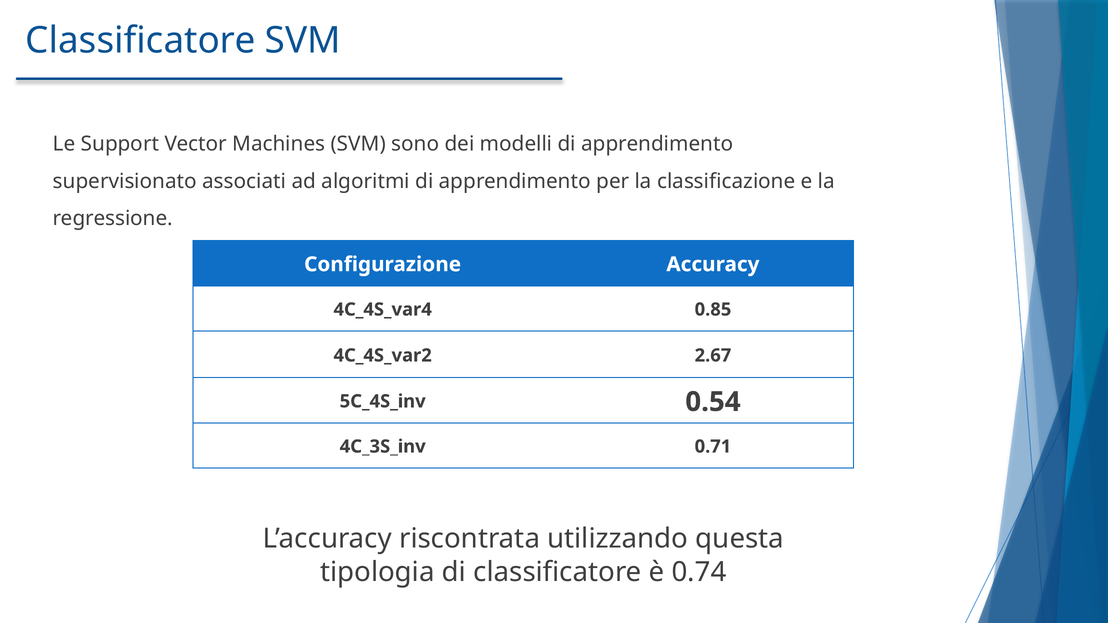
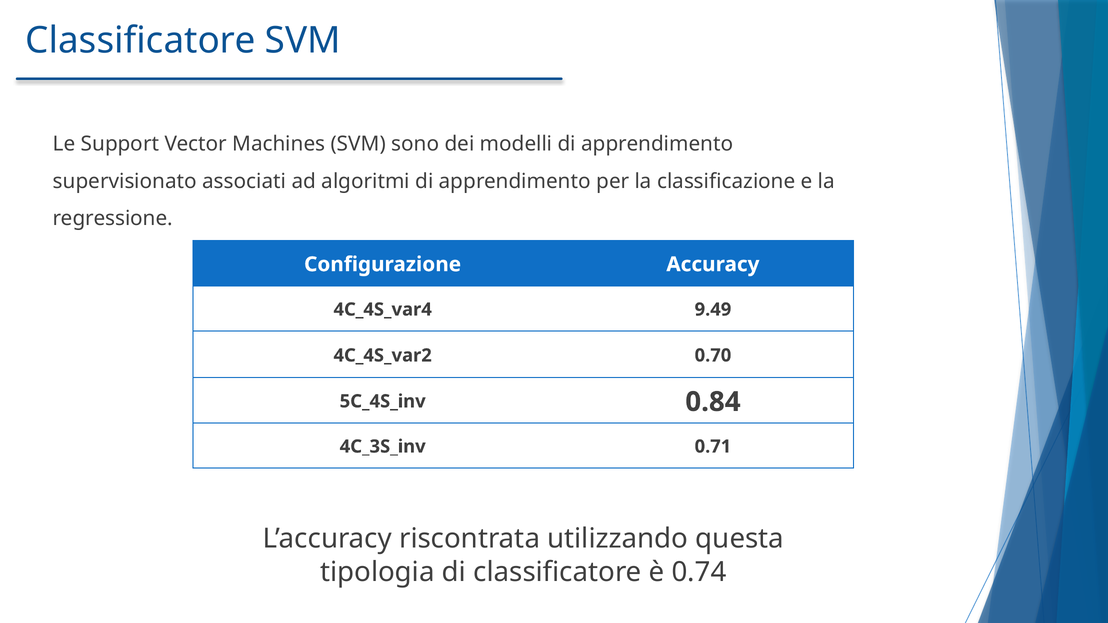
0.85: 0.85 -> 9.49
2.67: 2.67 -> 0.70
0.54: 0.54 -> 0.84
